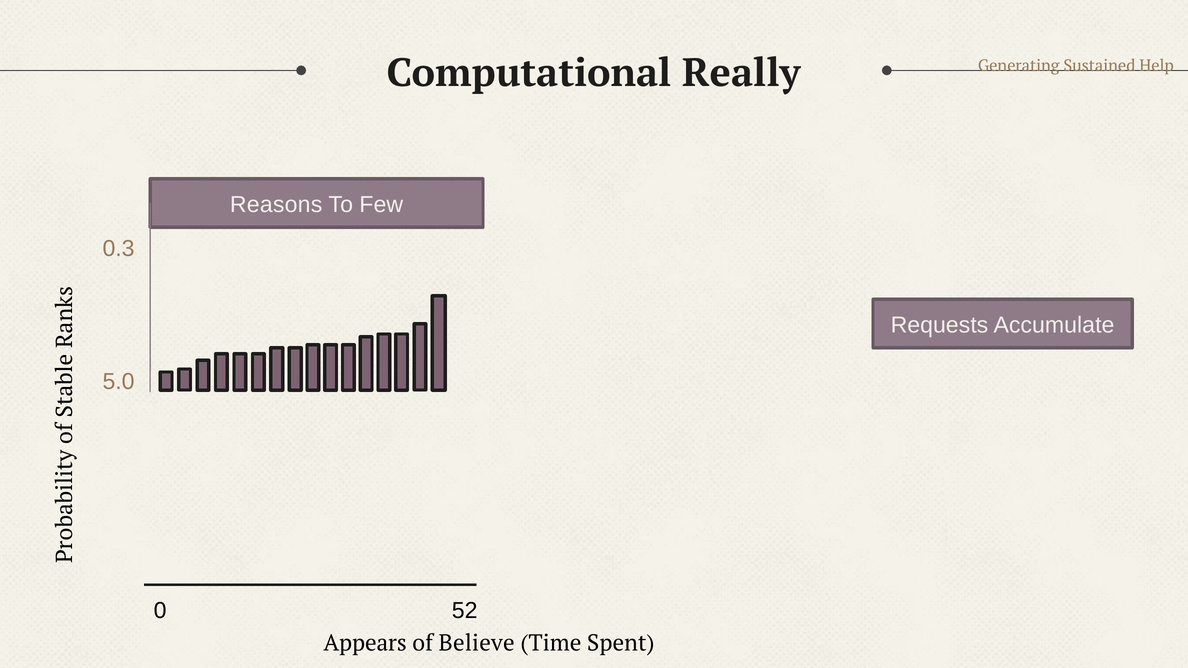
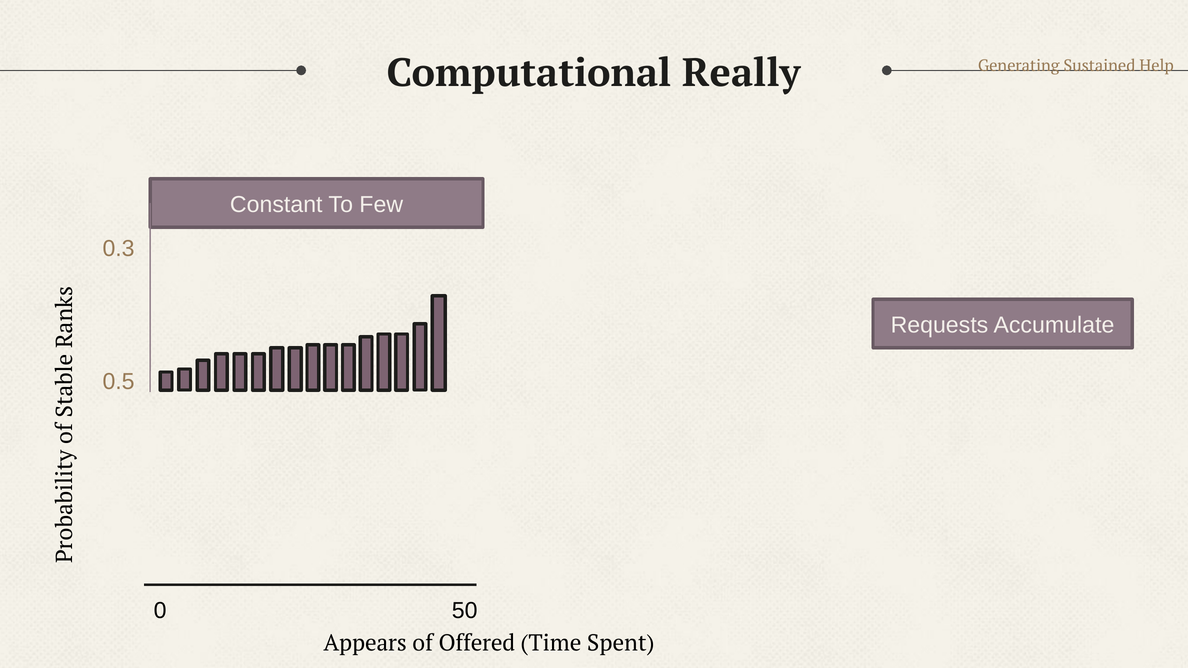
Reasons: Reasons -> Constant
5.0: 5.0 -> 0.5
52: 52 -> 50
Believe: Believe -> Offered
